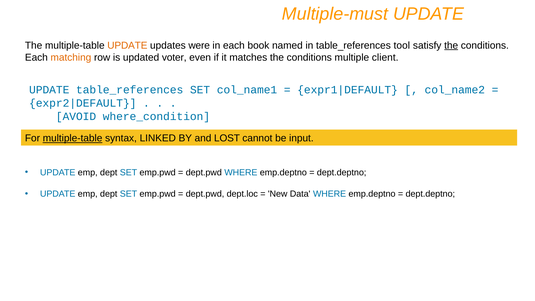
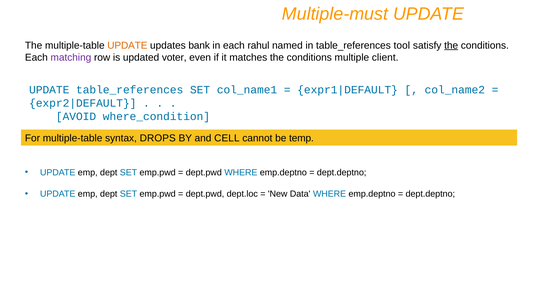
were: were -> bank
book: book -> rahul
matching colour: orange -> purple
multiple-table at (73, 138) underline: present -> none
LINKED: LINKED -> DROPS
LOST: LOST -> CELL
input: input -> temp
